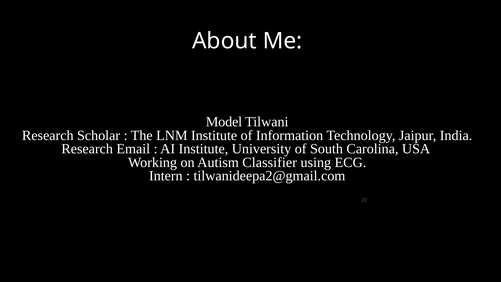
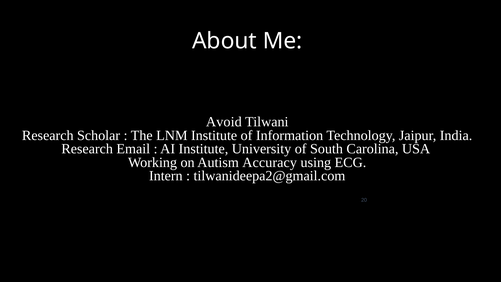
Model: Model -> Avoid
Classifier: Classifier -> Accuracy
